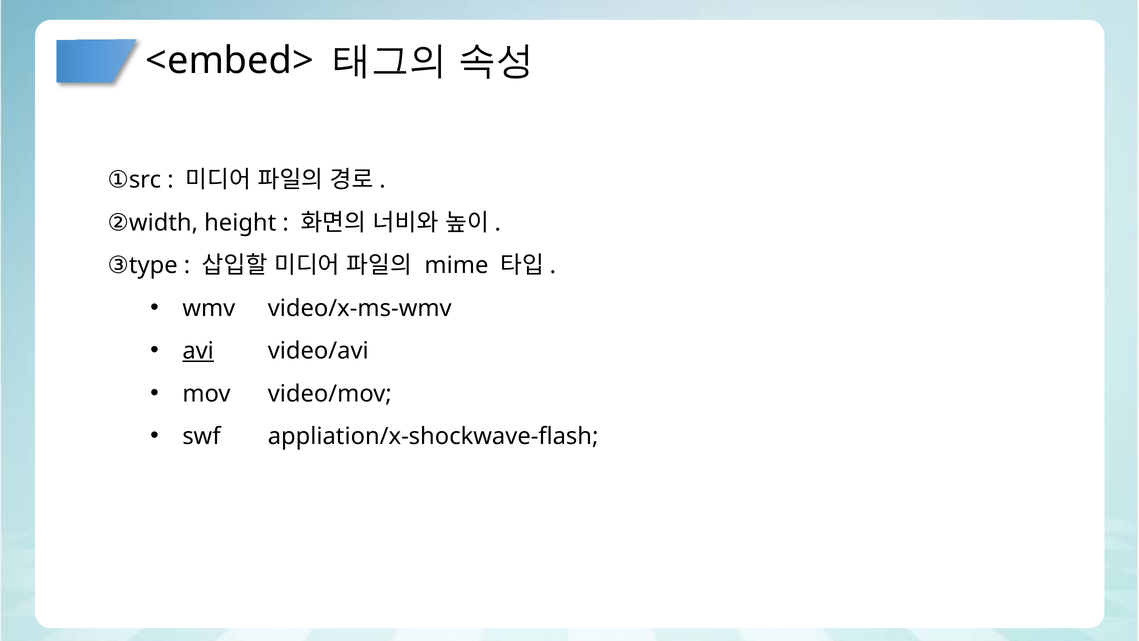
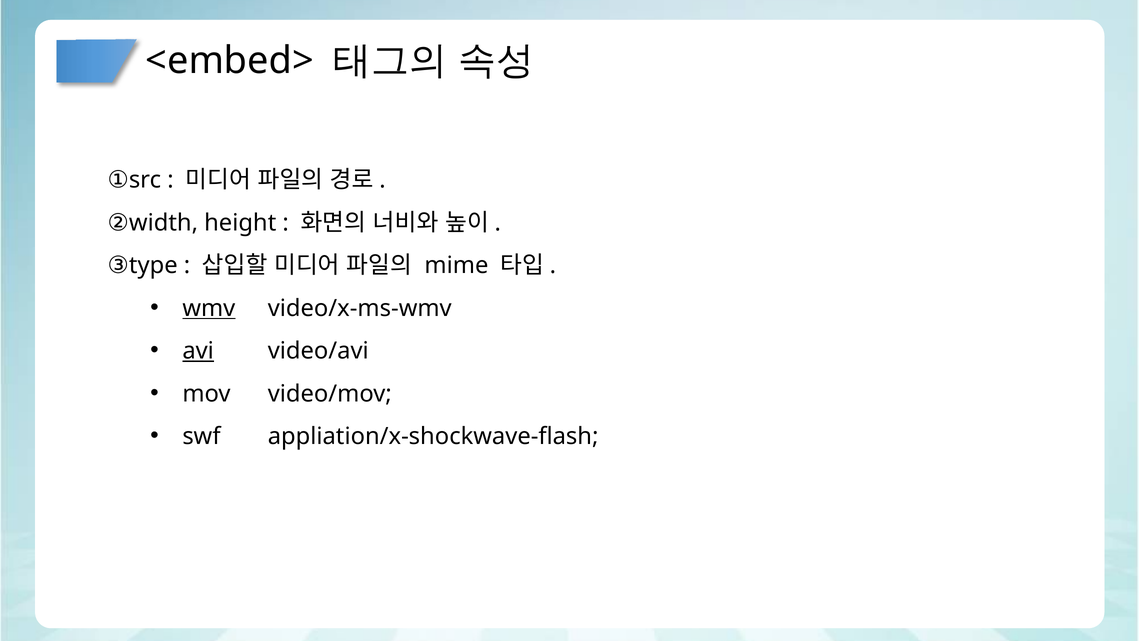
wmv underline: none -> present
